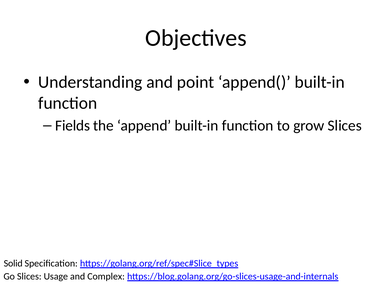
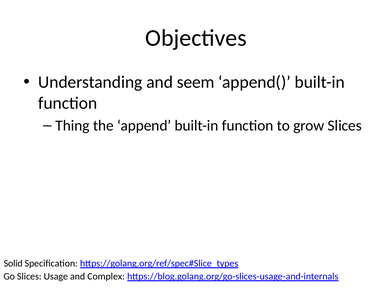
point: point -> seem
Fields: Fields -> Thing
